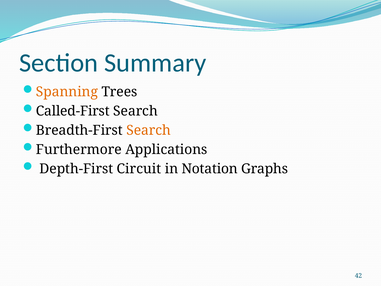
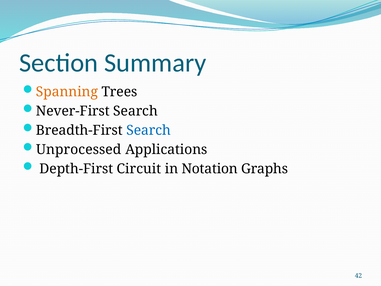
Called-First: Called-First -> Never-First
Search at (149, 130) colour: orange -> blue
Furthermore: Furthermore -> Unprocessed
